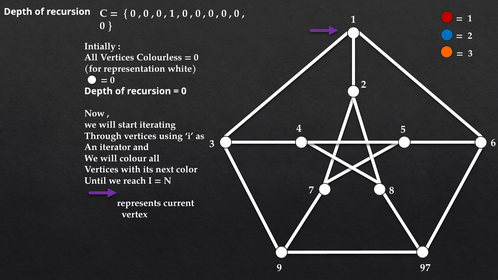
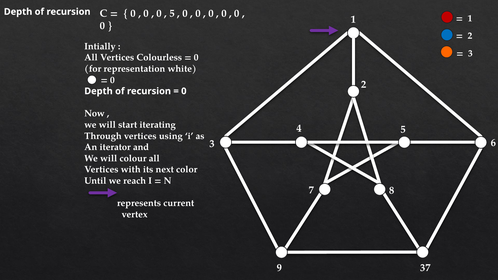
1 at (172, 13): 1 -> 5
97: 97 -> 37
